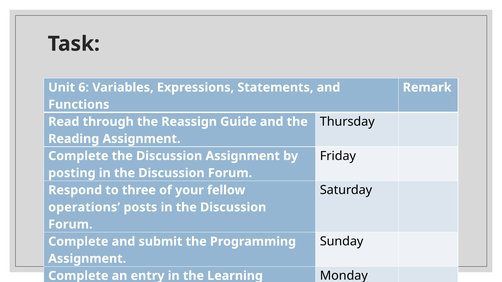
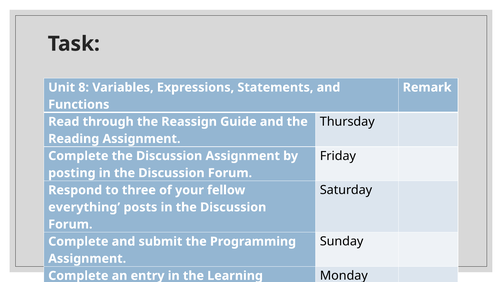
6: 6 -> 8
operations: operations -> everything
